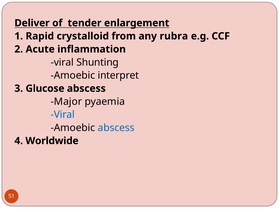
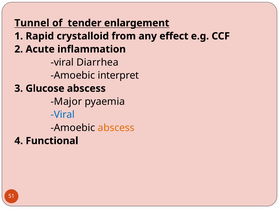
Deliver: Deliver -> Tunnel
rubra: rubra -> effect
Shunting: Shunting -> Diarrhea
abscess at (116, 128) colour: blue -> orange
Worldwide: Worldwide -> Functional
